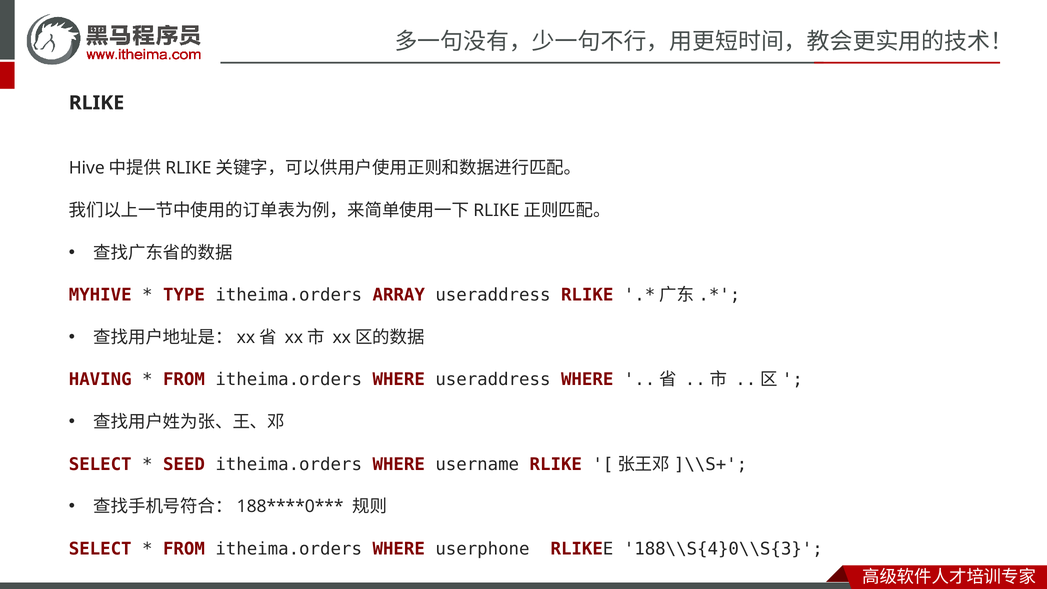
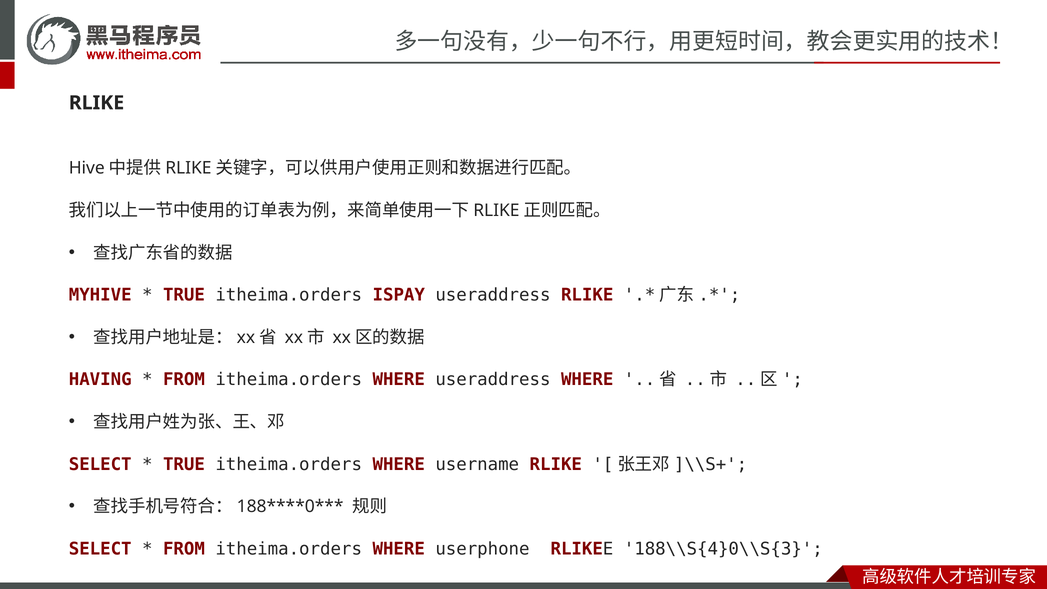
TYPE at (184, 295): TYPE -> TRUE
ARRAY: ARRAY -> ISPAY
SEED at (184, 464): SEED -> TRUE
